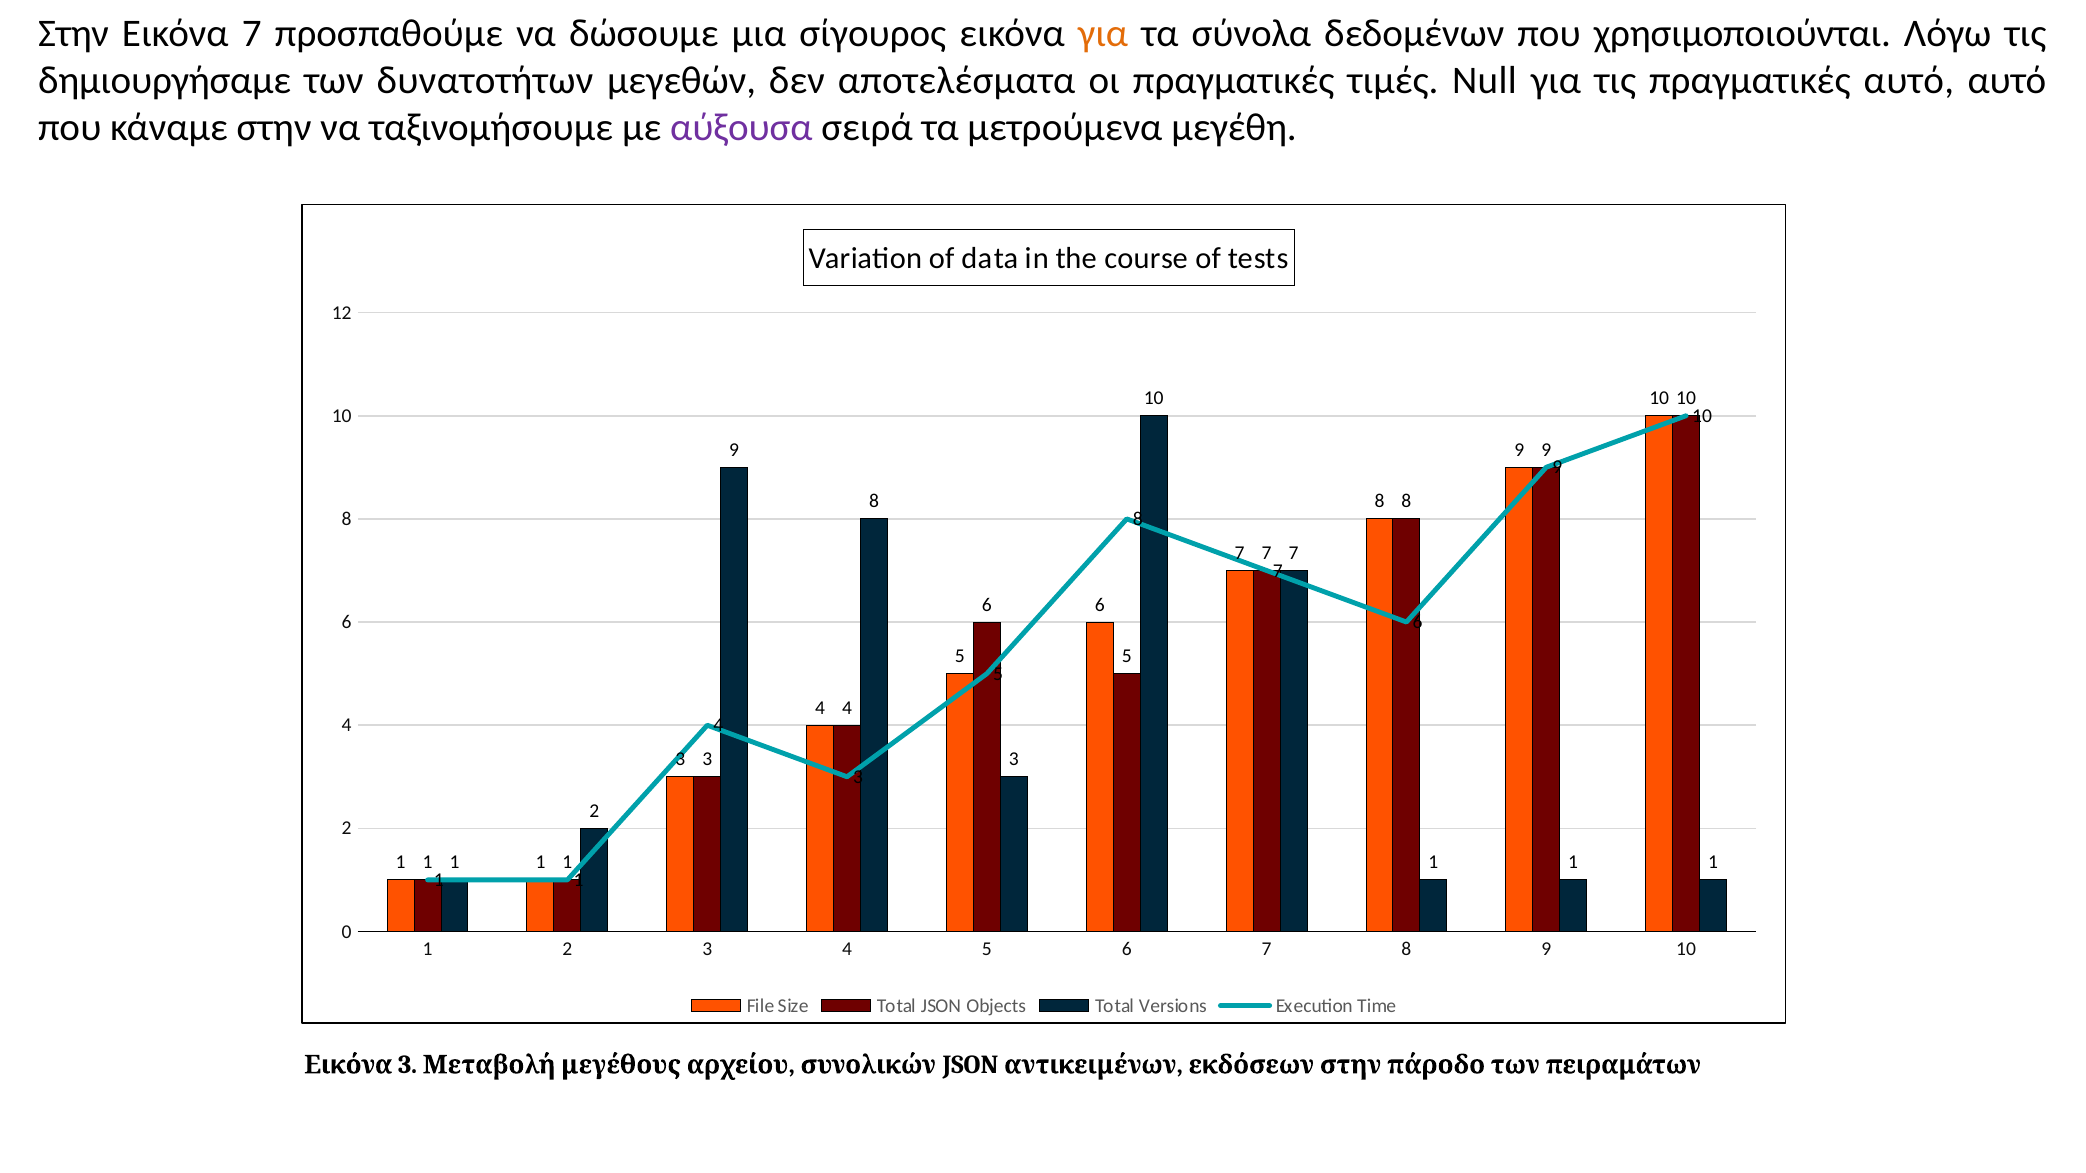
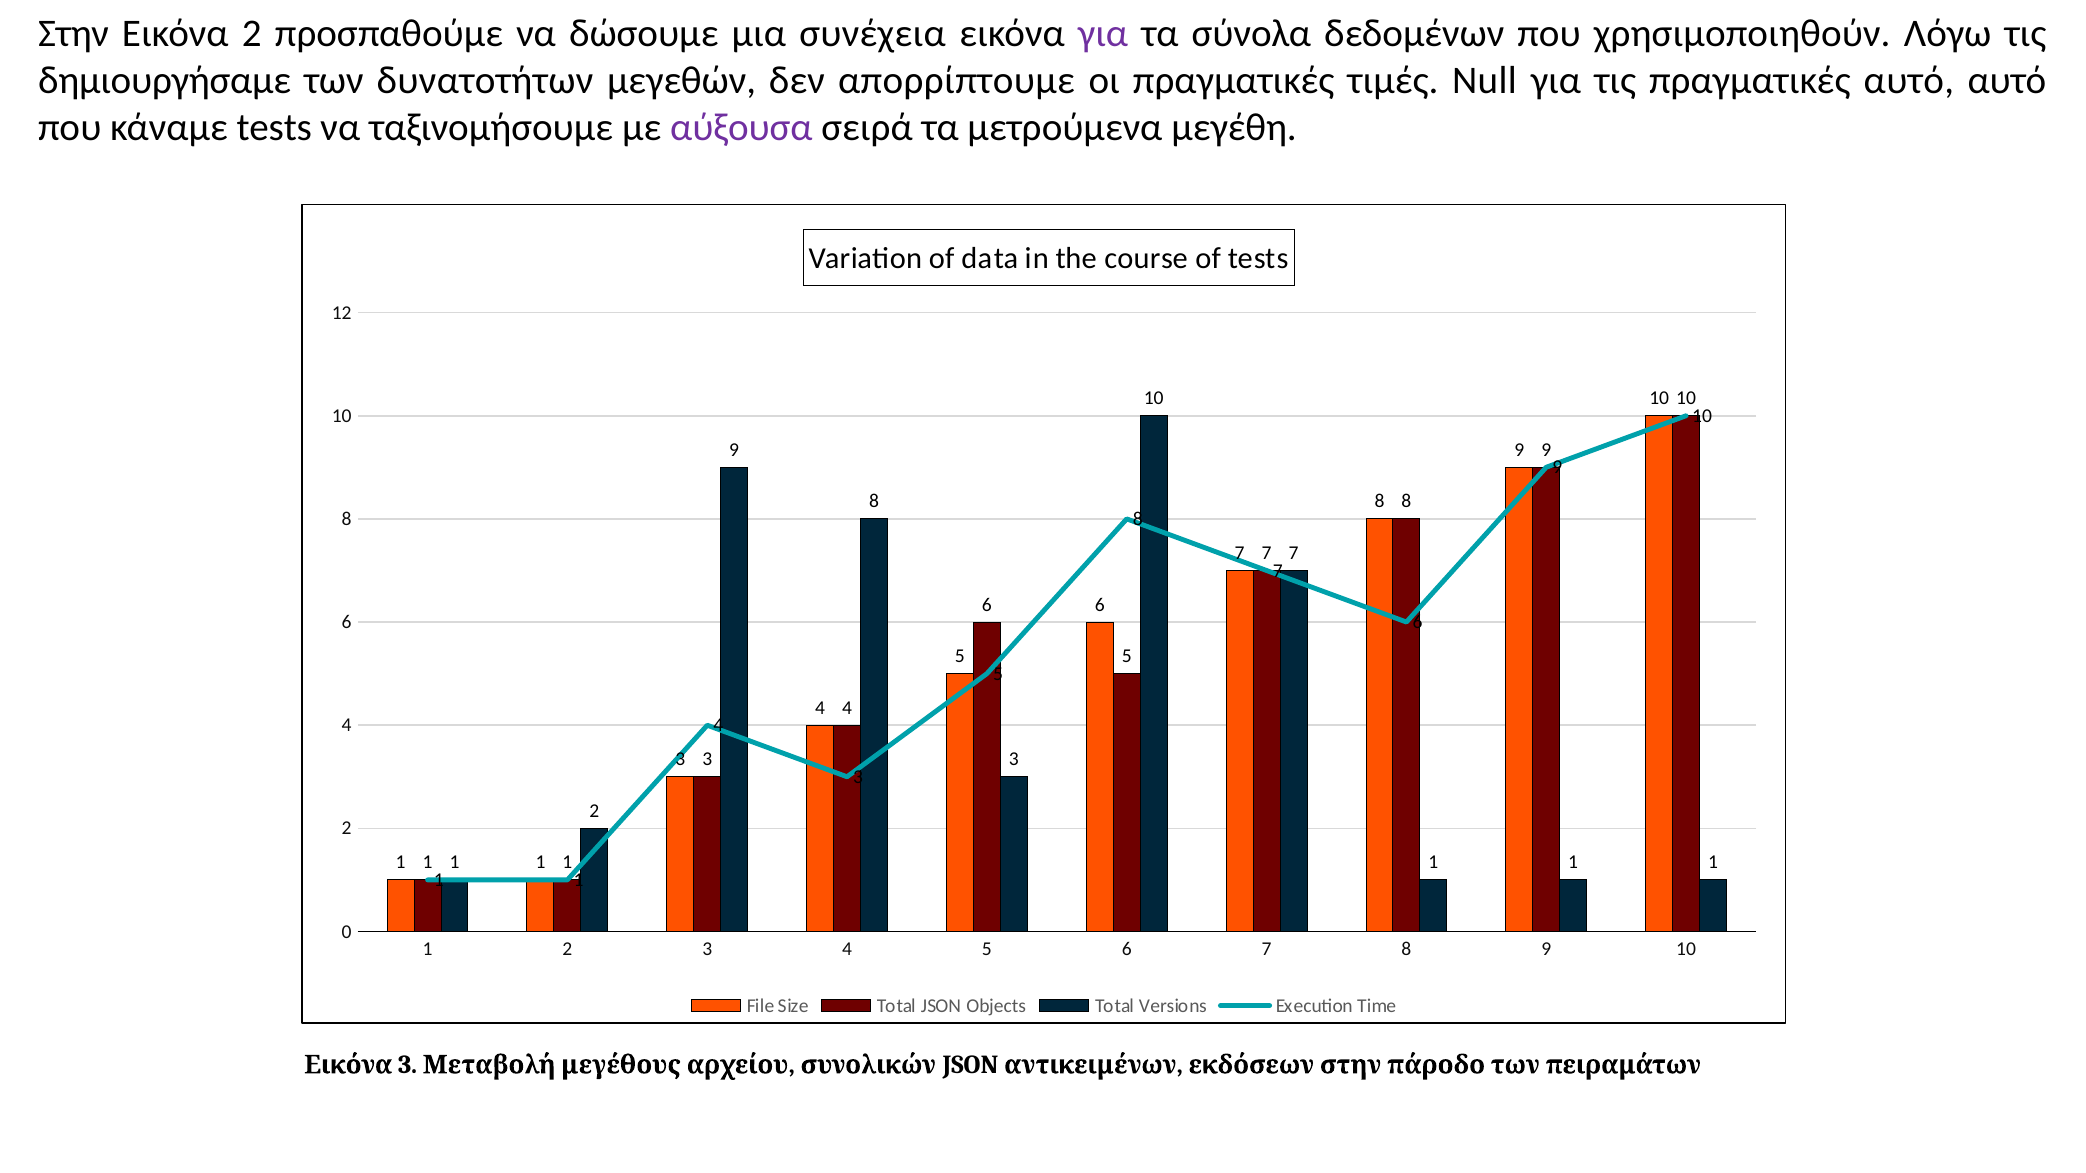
Εικόνα 7: 7 -> 2
σίγουρος: σίγουρος -> συνέχεια
για at (1103, 34) colour: orange -> purple
χρησιμοποιούνται: χρησιμοποιούνται -> χρησιμοποιηθούν
αποτελέσματα: αποτελέσματα -> απορρίπτουμε
κάναμε στην: στην -> tests
